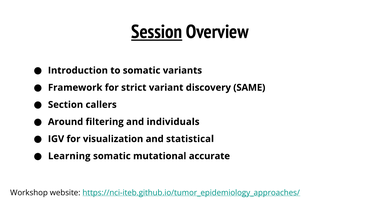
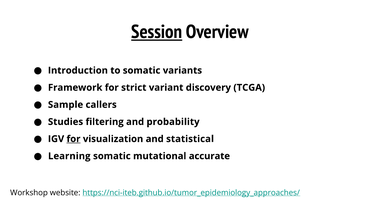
SAME: SAME -> TCGA
Section: Section -> Sample
Around: Around -> Studies
individuals: individuals -> probability
for at (74, 139) underline: none -> present
